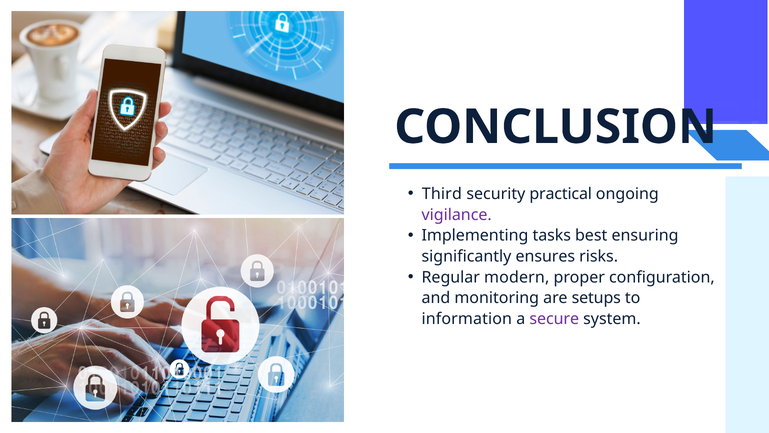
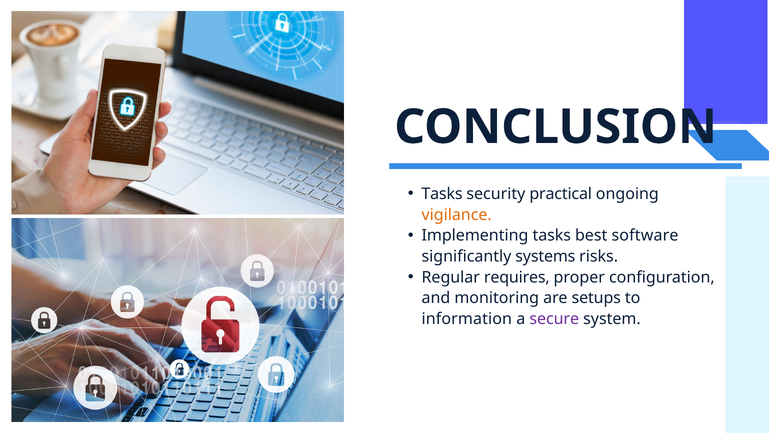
Third at (442, 194): Third -> Tasks
vigilance colour: purple -> orange
ensuring: ensuring -> software
ensures: ensures -> systems
modern: modern -> requires
